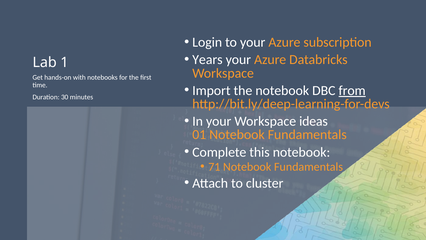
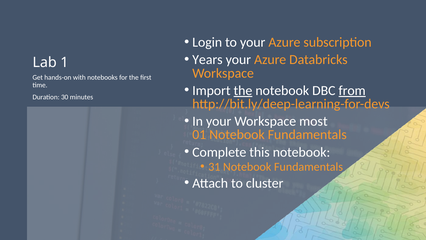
the at (243, 90) underline: none -> present
ideas: ideas -> most
71: 71 -> 31
